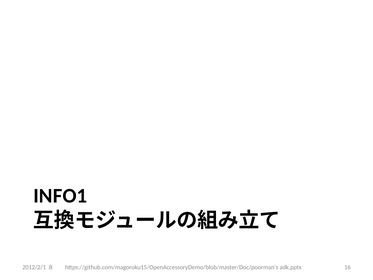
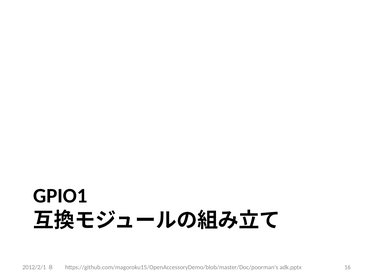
INFO1: INFO1 -> GPIO1
